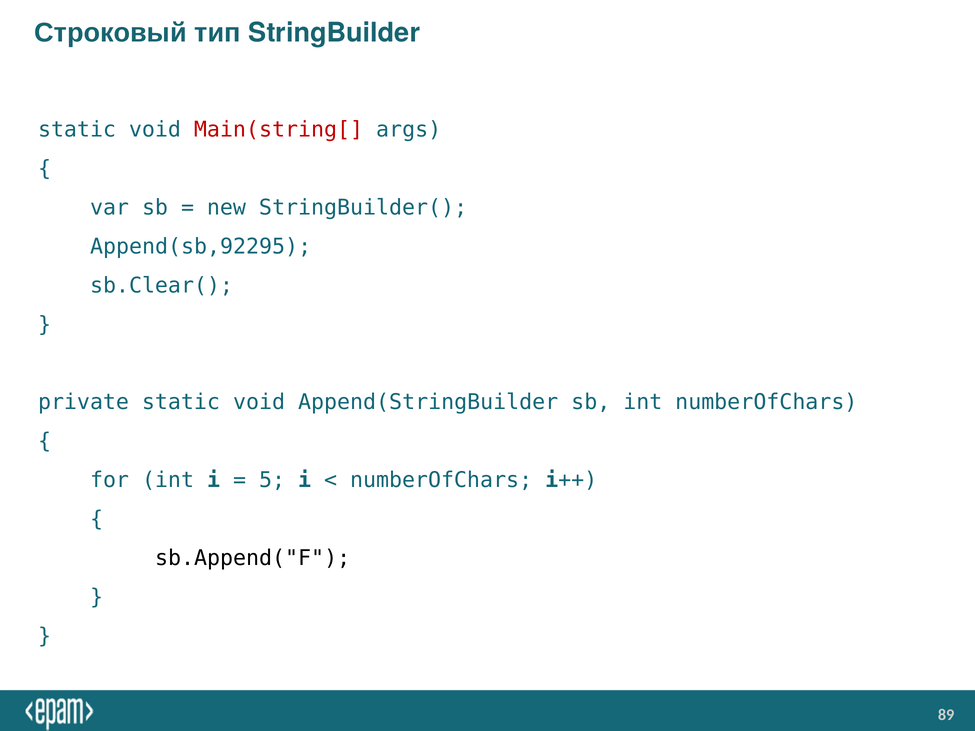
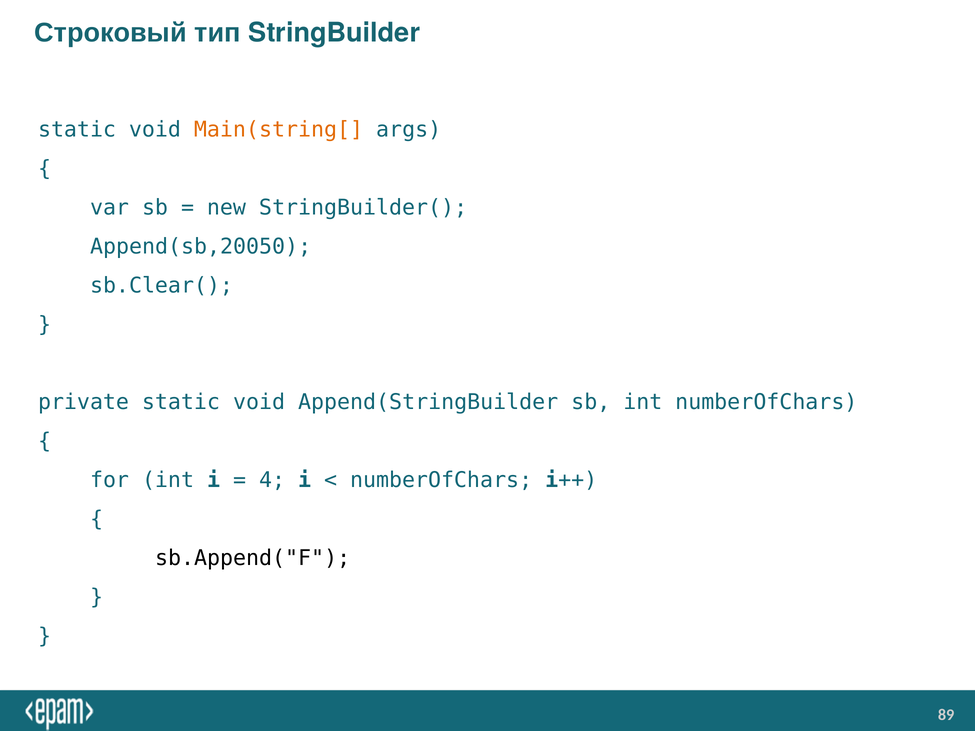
Main(string[ colour: red -> orange
Append(sb,92295: Append(sb,92295 -> Append(sb,20050
5: 5 -> 4
